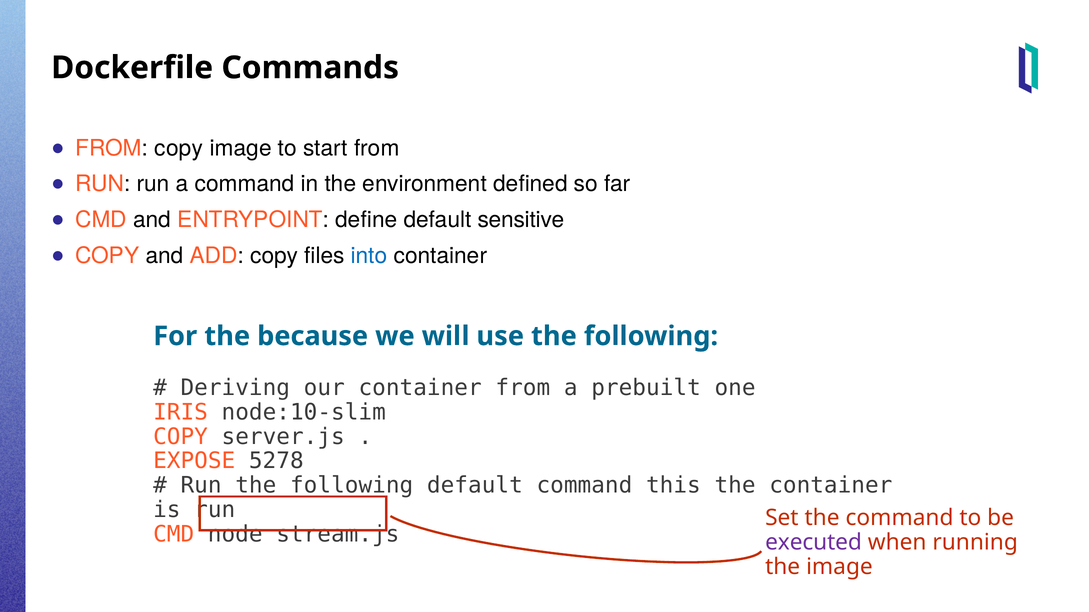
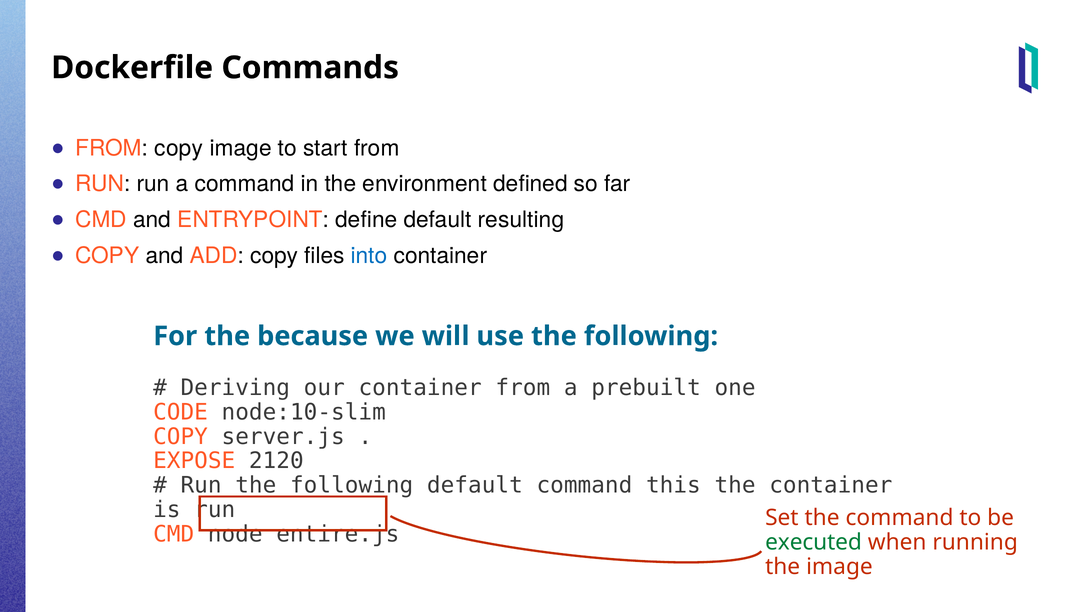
sensitive: sensitive -> resulting
IRIS: IRIS -> CODE
5278: 5278 -> 2120
stream.js: stream.js -> entire.js
executed colour: purple -> green
